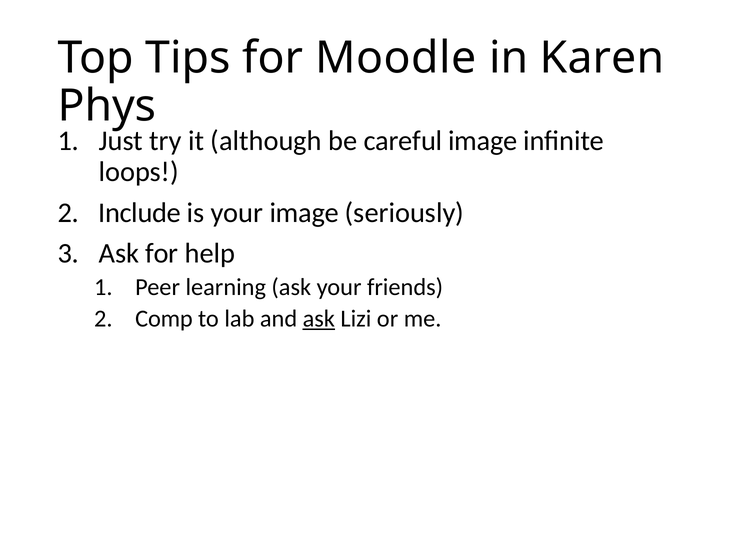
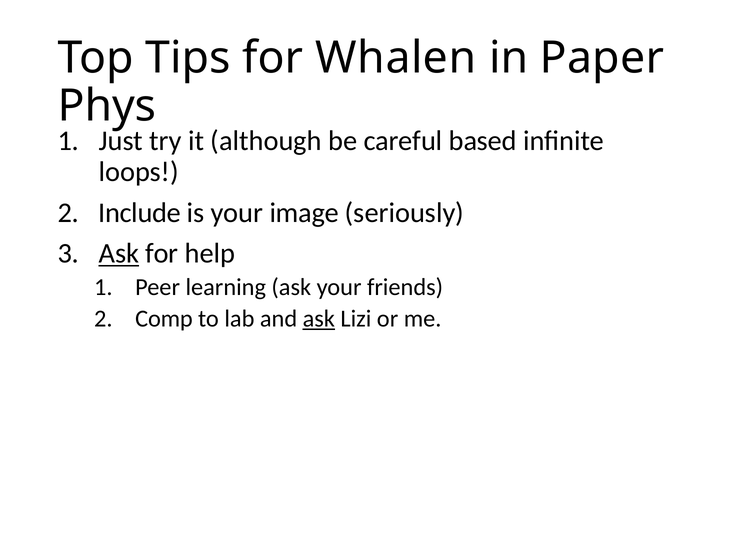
Moodle: Moodle -> Whalen
Karen: Karen -> Paper
careful image: image -> based
Ask at (119, 253) underline: none -> present
